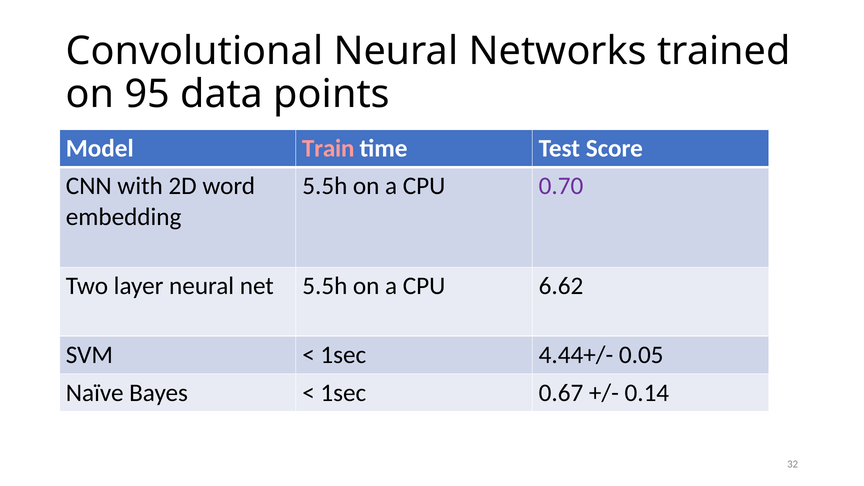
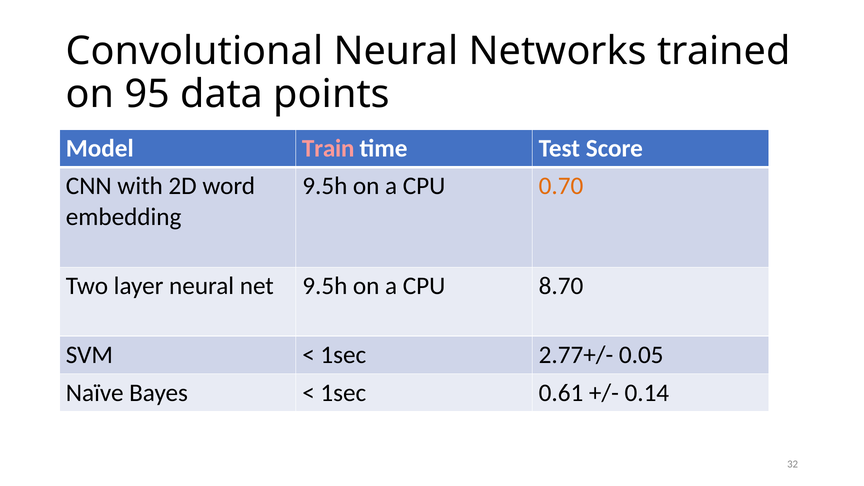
5.5h at (325, 186): 5.5h -> 9.5h
0.70 colour: purple -> orange
net 5.5h: 5.5h -> 9.5h
6.62: 6.62 -> 8.70
4.44+/-: 4.44+/- -> 2.77+/-
0.67: 0.67 -> 0.61
